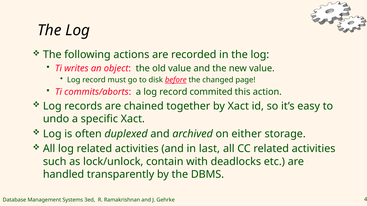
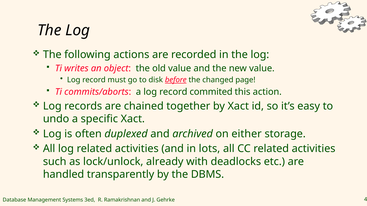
last: last -> lots
contain: contain -> already
